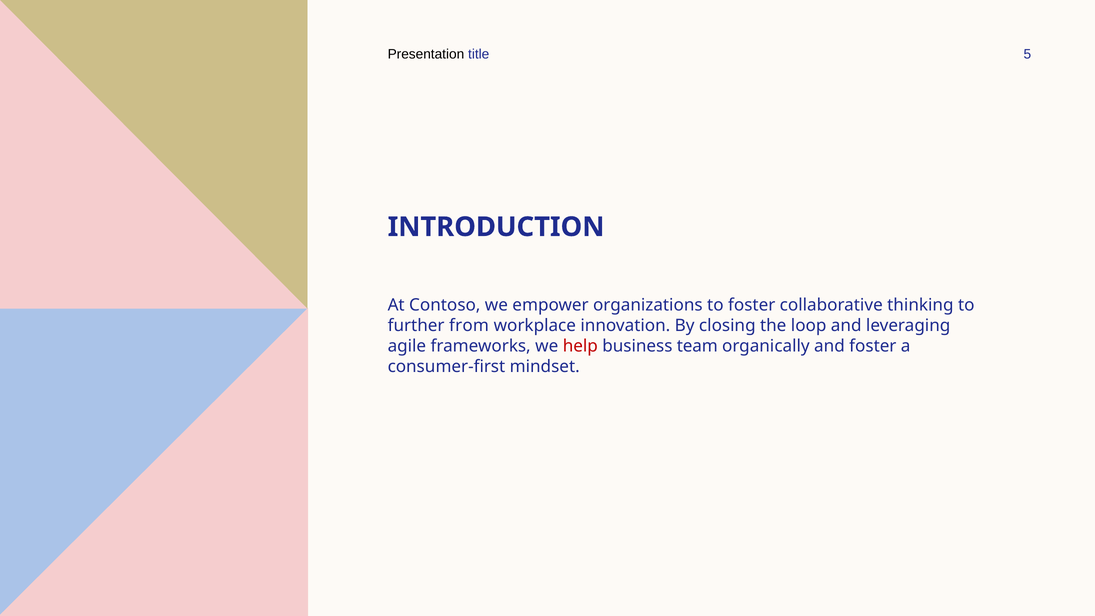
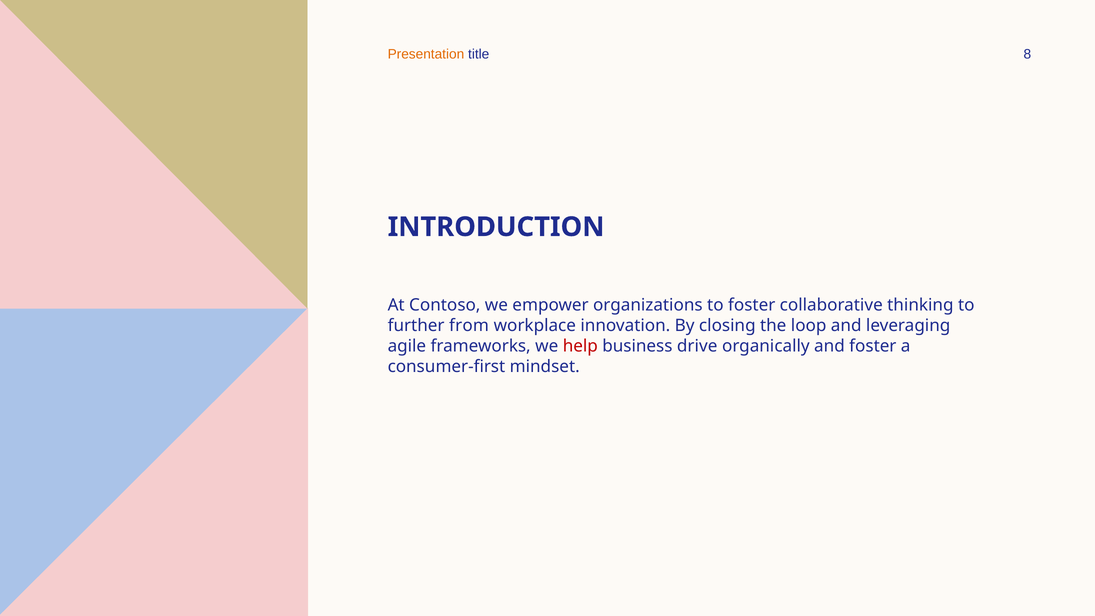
Presentation colour: black -> orange
5: 5 -> 8
team: team -> drive
